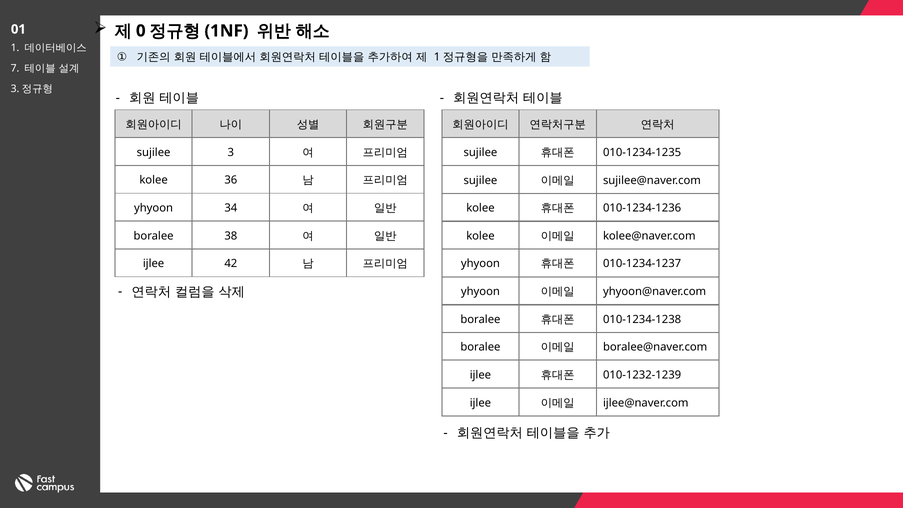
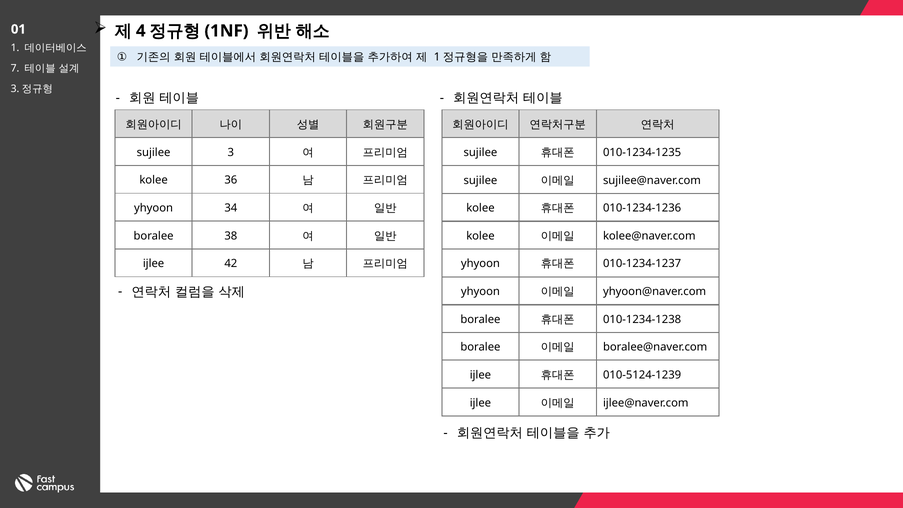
0: 0 -> 4
010-1232-1239: 010-1232-1239 -> 010-5124-1239
